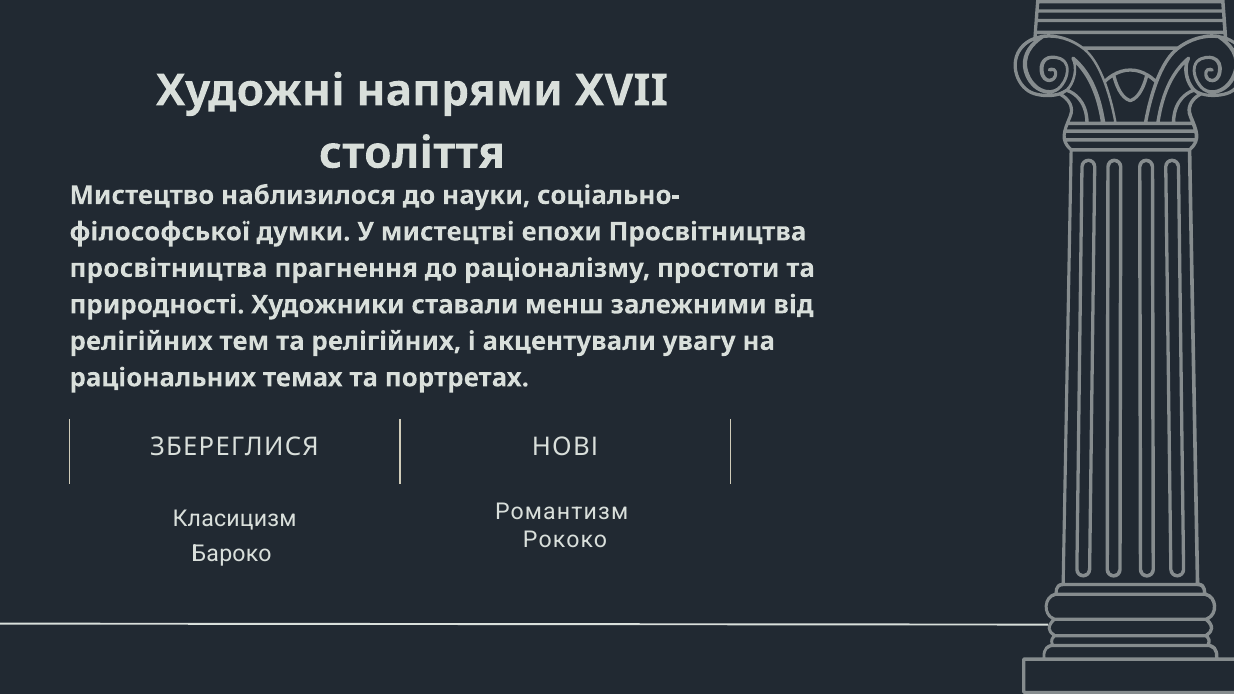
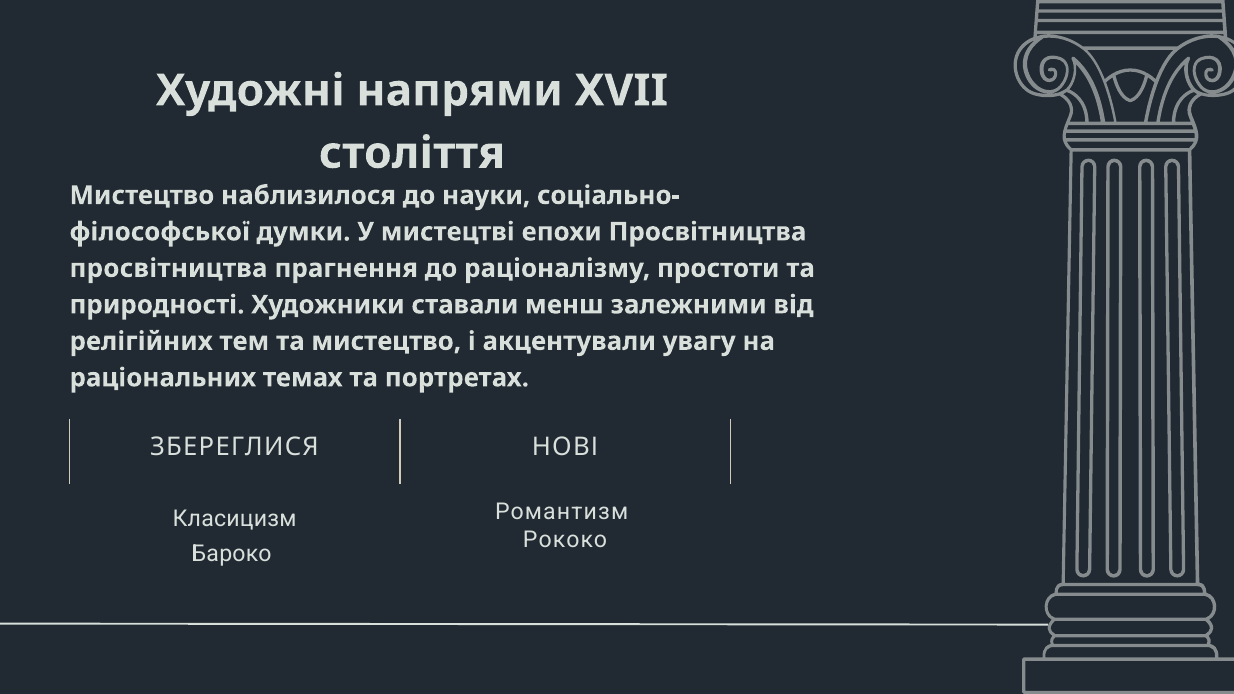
та релігійних: релігійних -> мистецтво
